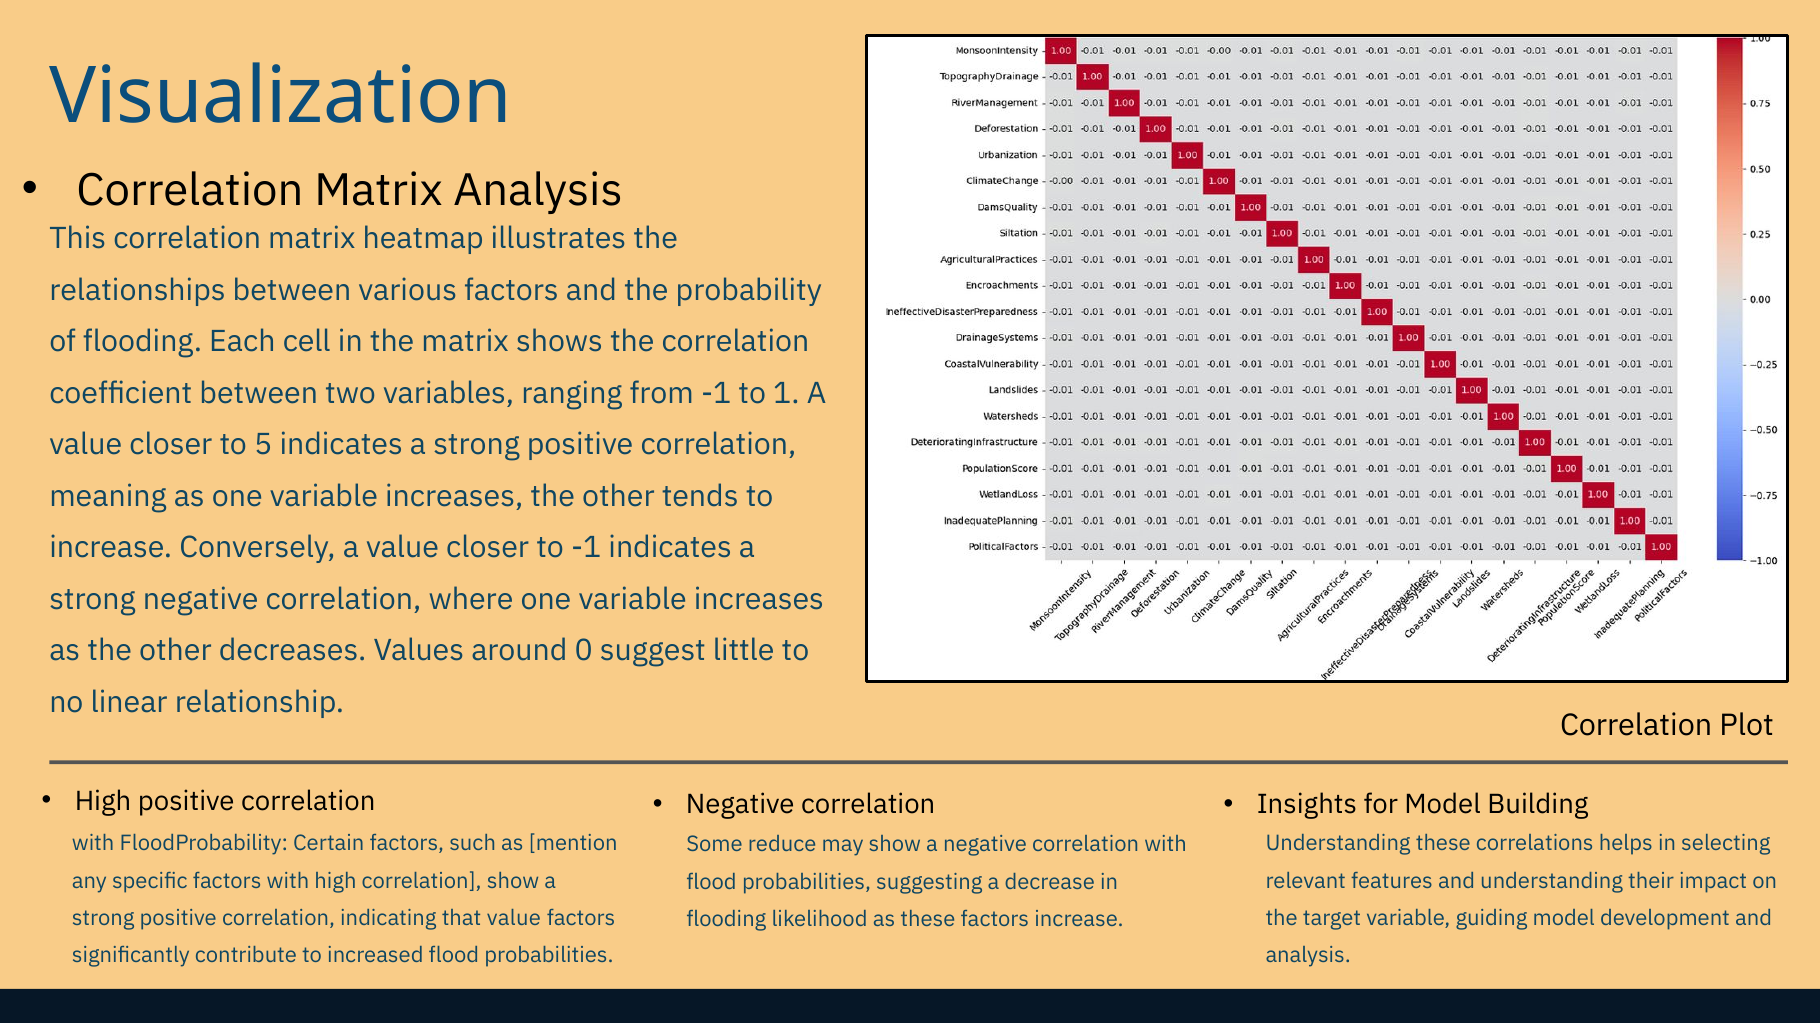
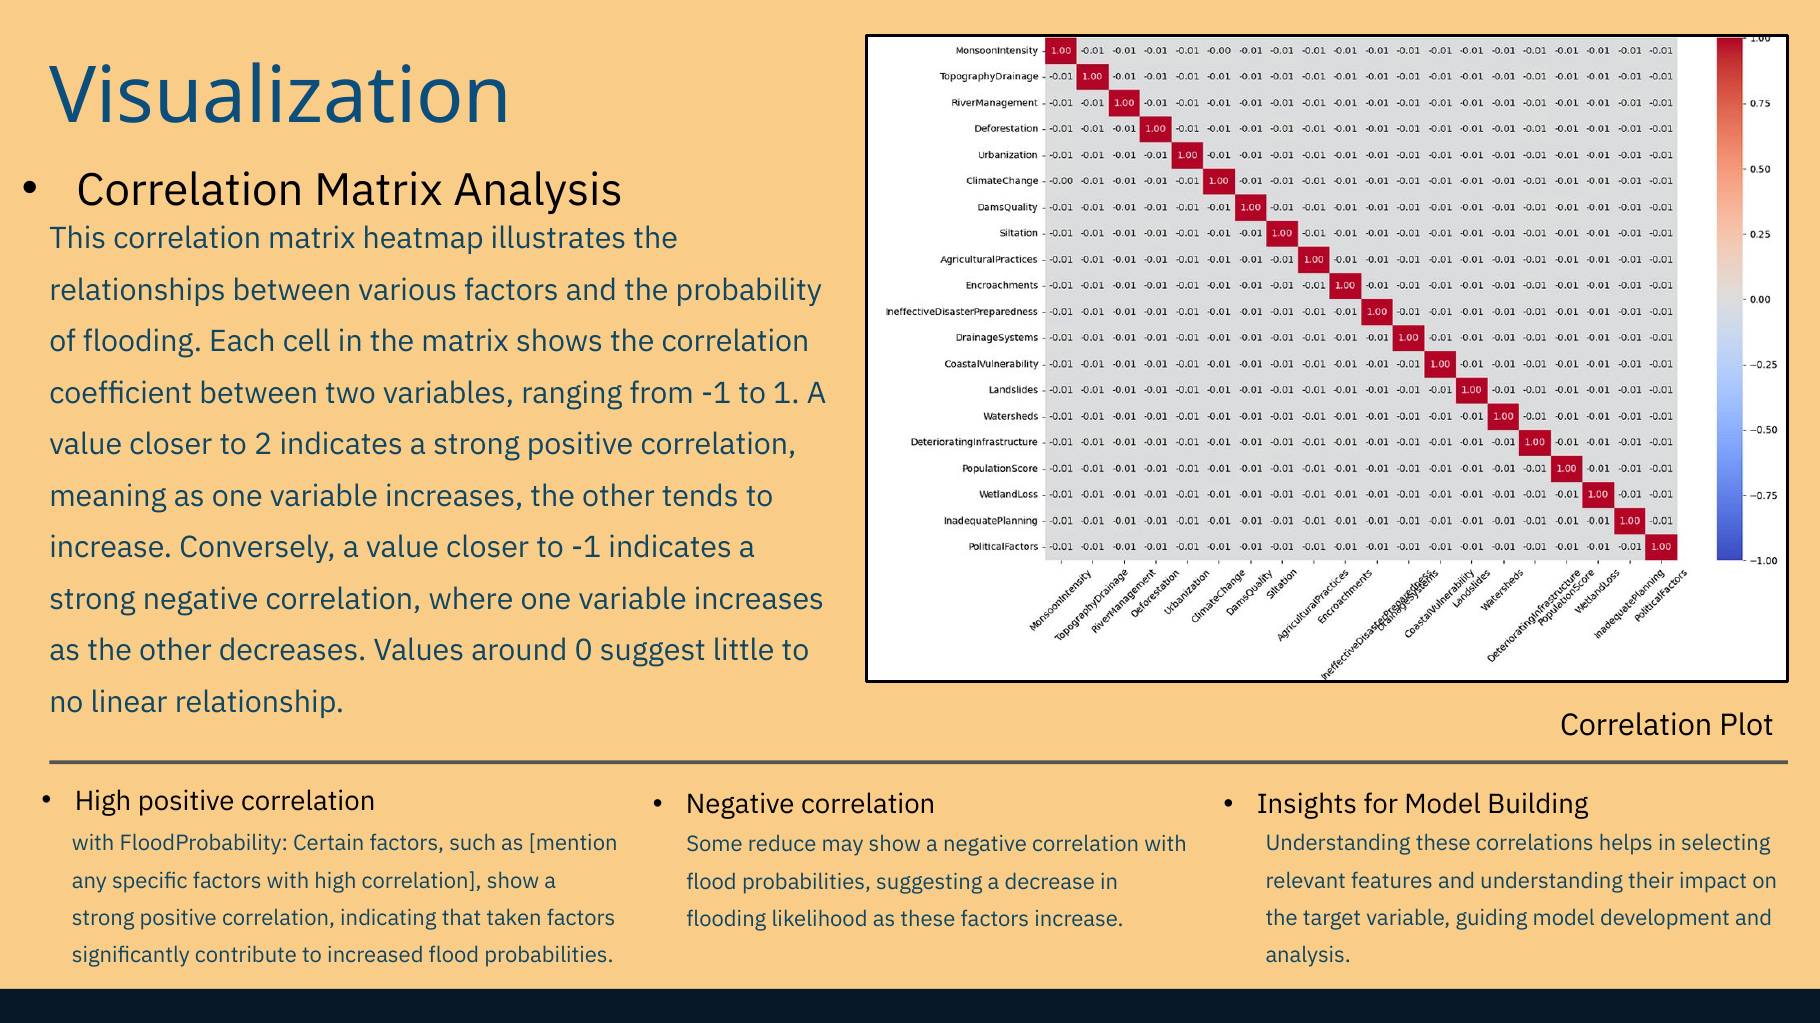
5: 5 -> 2
that value: value -> taken
